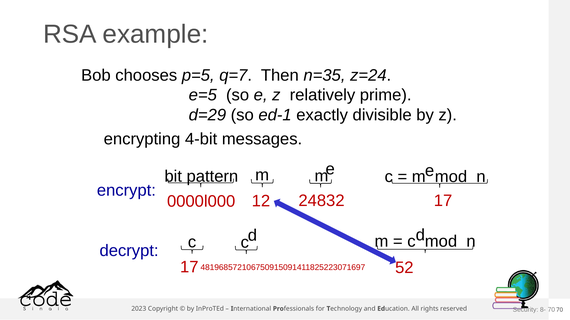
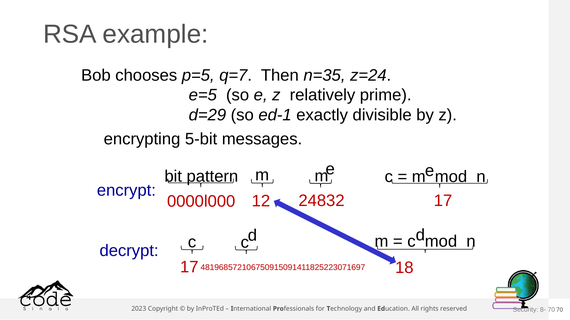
4-bit: 4-bit -> 5-bit
52: 52 -> 18
